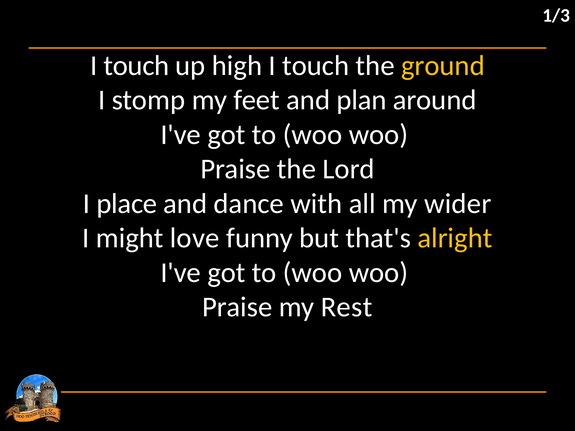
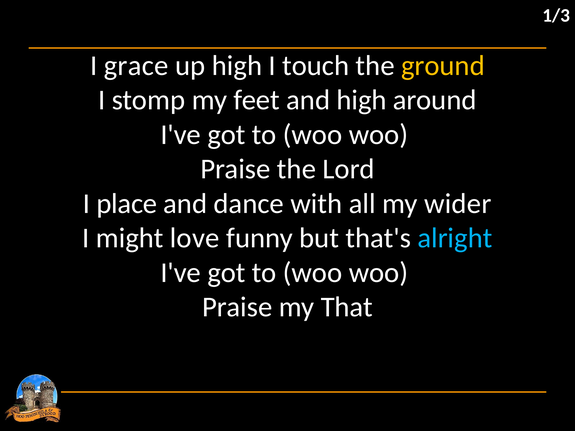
touch at (136, 66): touch -> grace
and plan: plan -> high
alright colour: yellow -> light blue
Rest: Rest -> That
